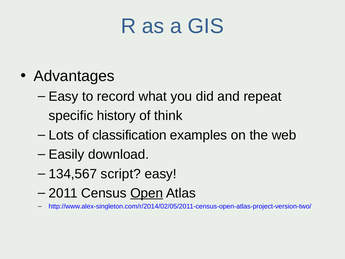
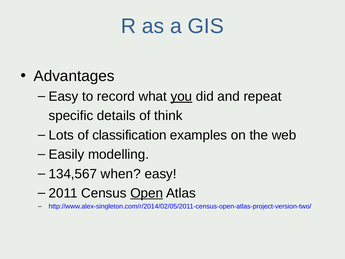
you underline: none -> present
history: history -> details
download: download -> modelling
script: script -> when
